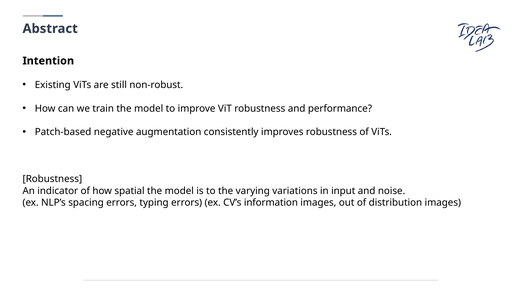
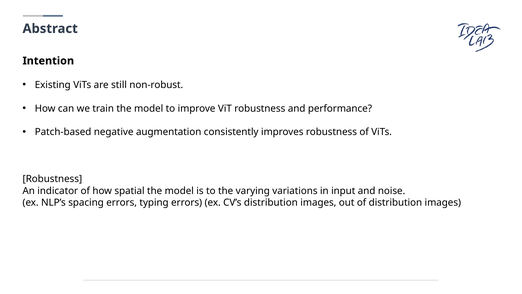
CV’s information: information -> distribution
